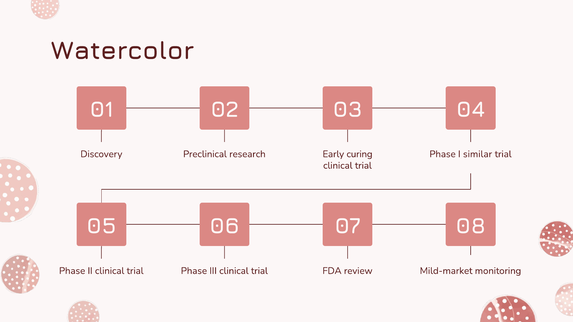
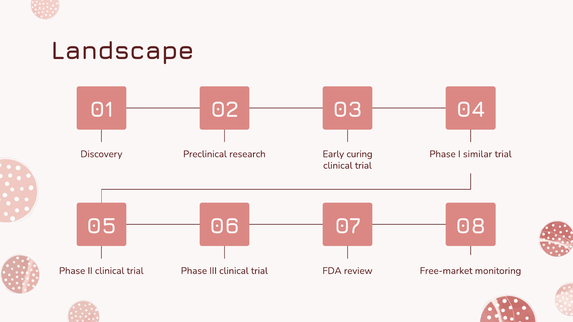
Watercolor: Watercolor -> Landscape
Mild-market: Mild-market -> Free-market
